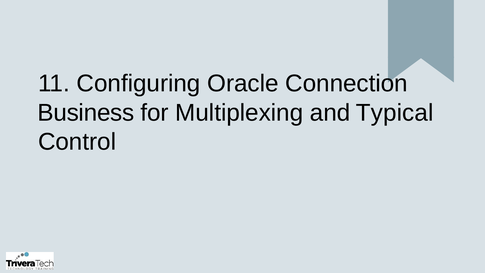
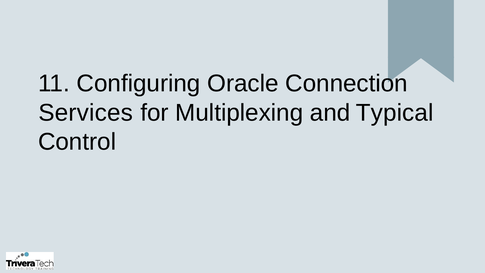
Business: Business -> Services
